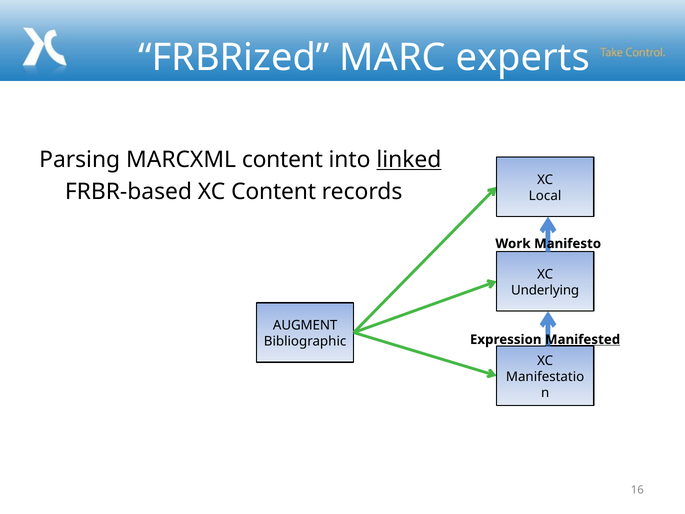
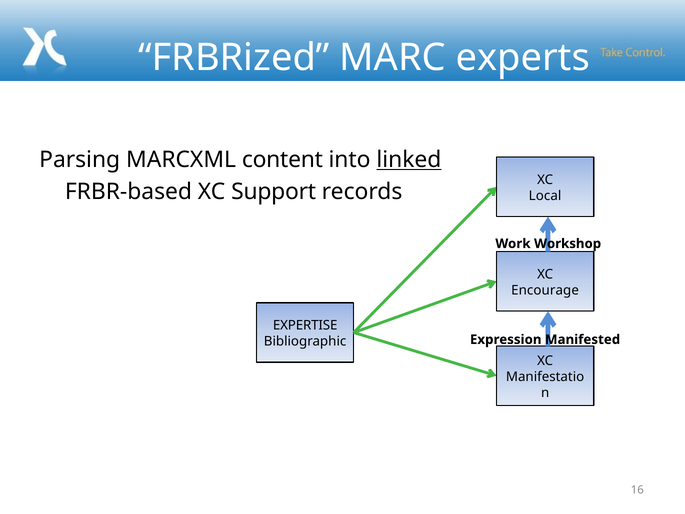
XC Content: Content -> Support
Manifesto: Manifesto -> Workshop
Underlying: Underlying -> Encourage
AUGMENT: AUGMENT -> EXPERTISE
Manifested underline: present -> none
